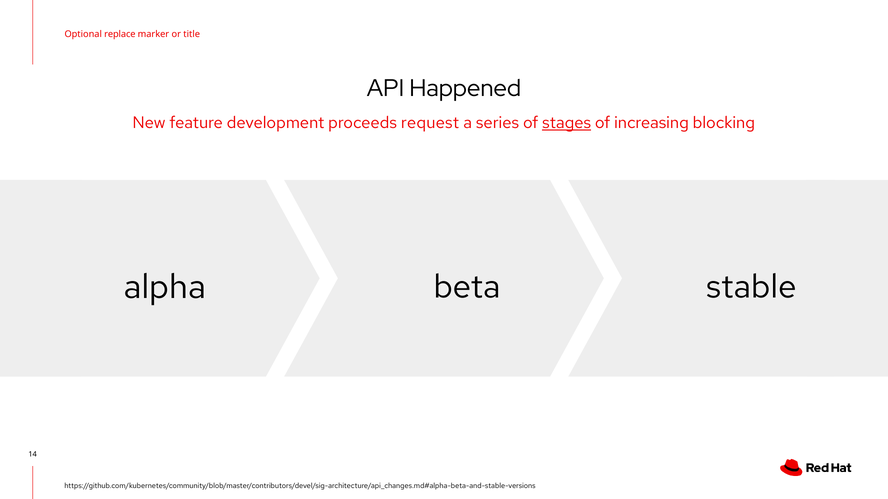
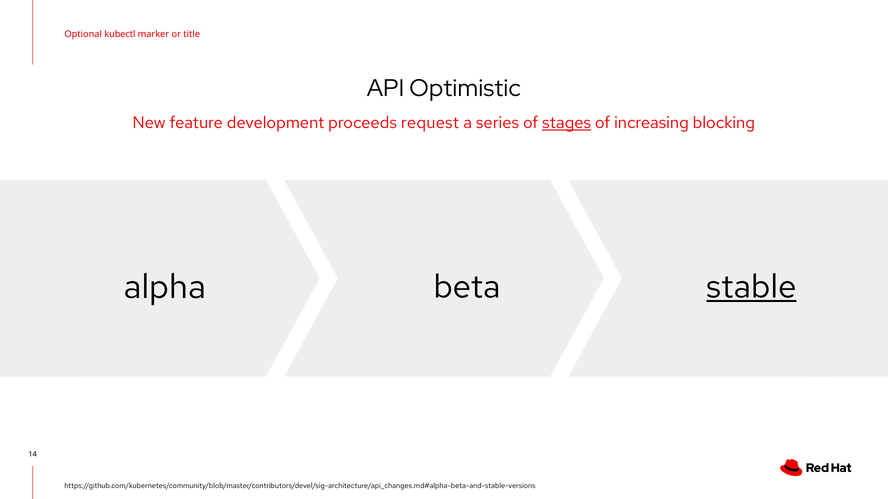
replace: replace -> kubectl
Happened: Happened -> Optimistic
stable underline: none -> present
